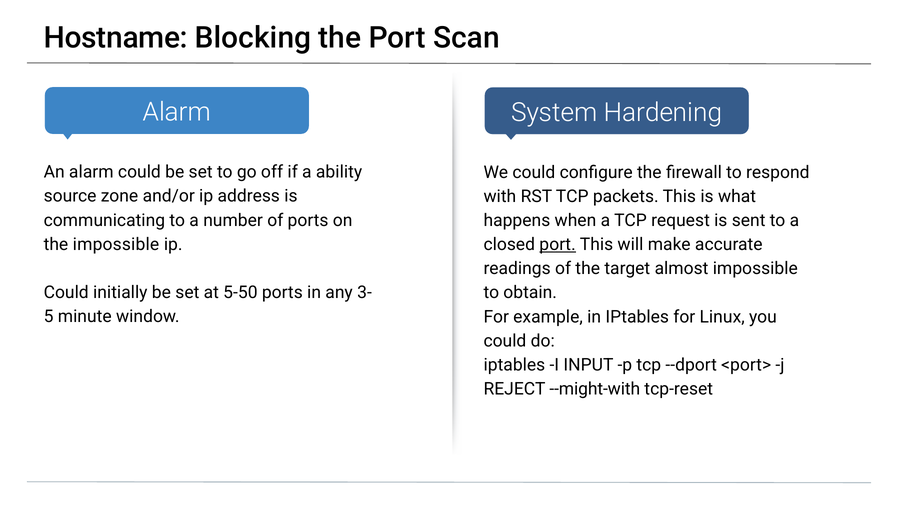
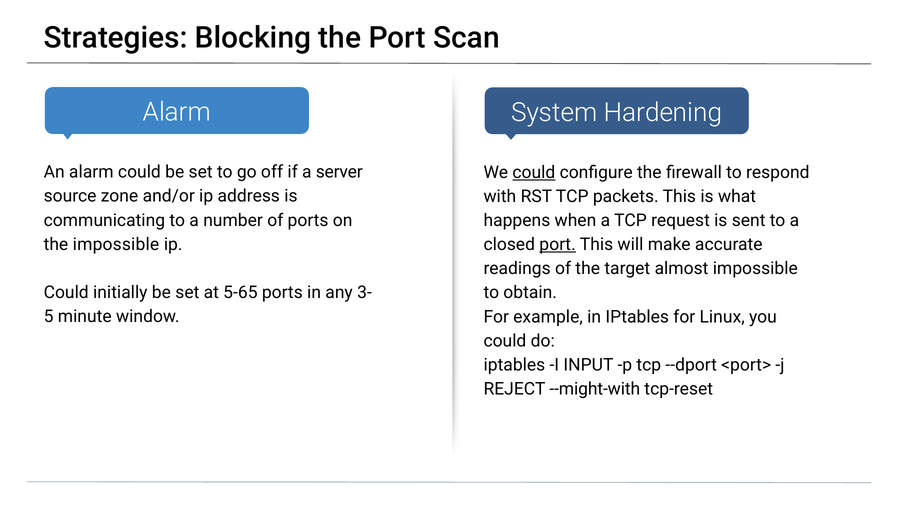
Hostname: Hostname -> Strategies
ability: ability -> server
could at (534, 172) underline: none -> present
5-50: 5-50 -> 5-65
